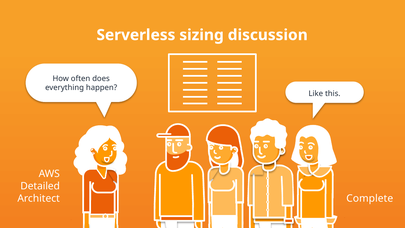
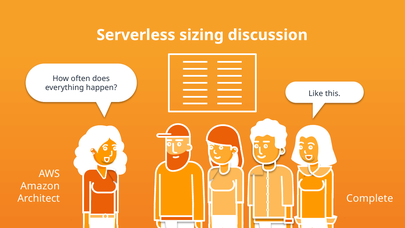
Detailed: Detailed -> Amazon
